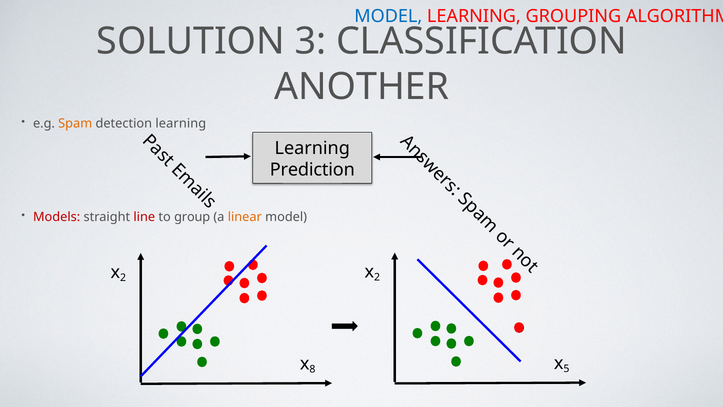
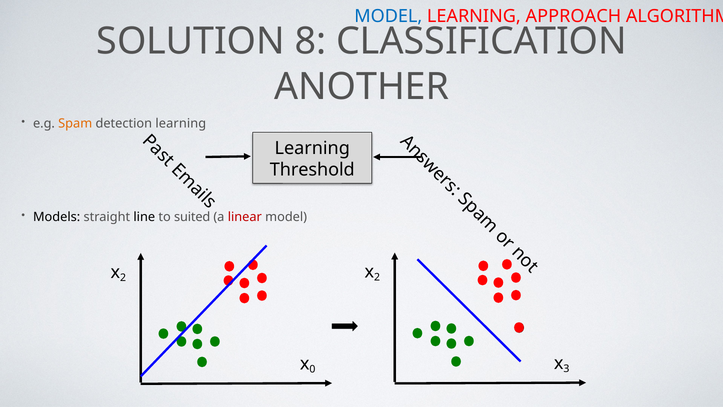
GROUPING: GROUPING -> APPROACH
3: 3 -> 8
Prediction: Prediction -> Threshold
Models colour: red -> black
line colour: red -> black
group: group -> suited
linear colour: orange -> red
5: 5 -> 3
8: 8 -> 0
